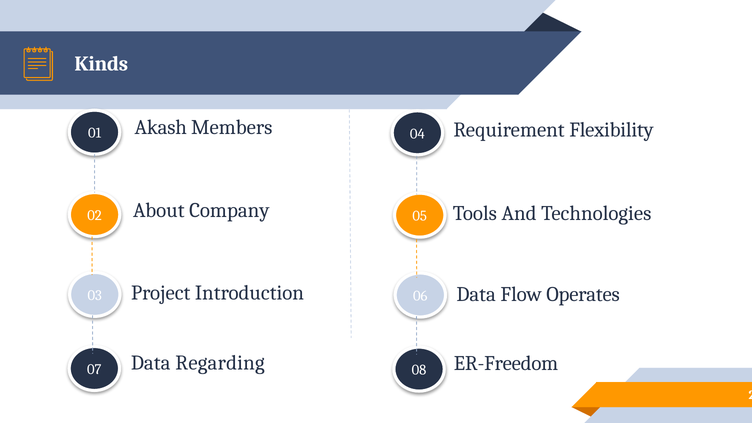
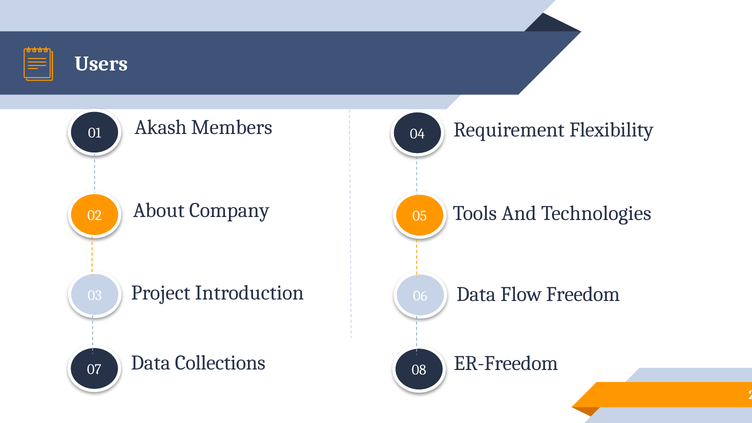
Kinds: Kinds -> Users
Operates: Operates -> Freedom
Regarding: Regarding -> Collections
